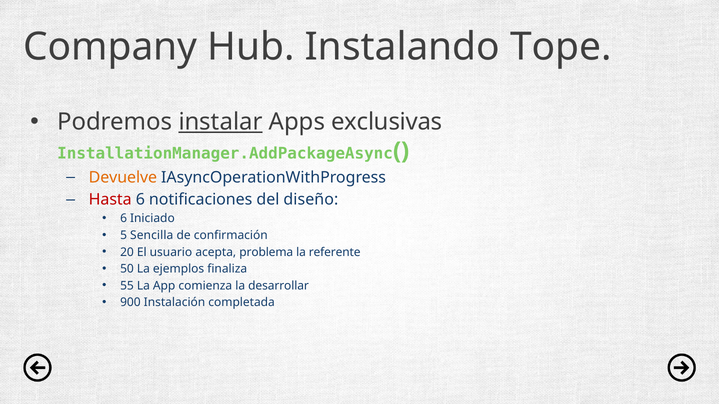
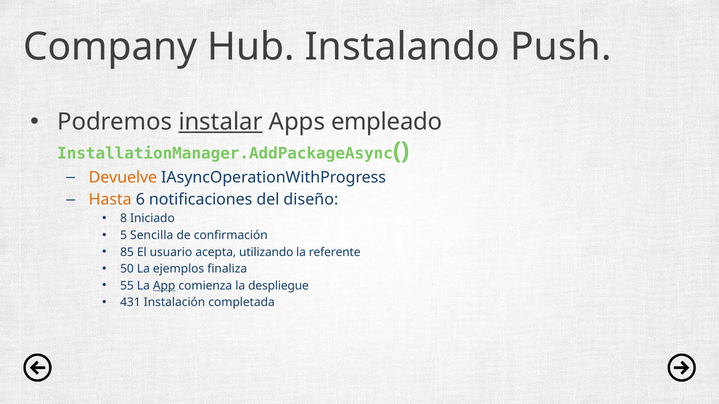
Tope: Tope -> Push
exclusivas: exclusivas -> empleado
Hasta colour: red -> orange
6 at (124, 219): 6 -> 8
20: 20 -> 85
problema: problema -> utilizando
App underline: none -> present
desarrollar: desarrollar -> despliegue
900: 900 -> 431
